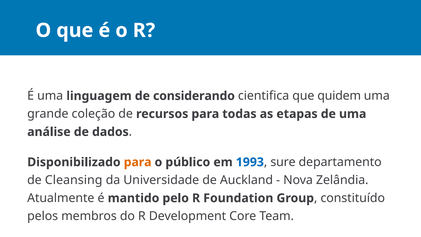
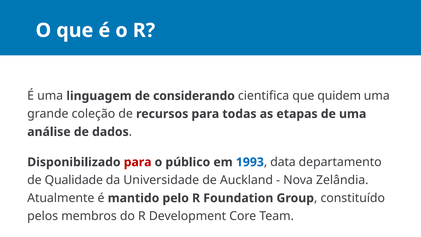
para at (138, 162) colour: orange -> red
sure: sure -> data
Cleansing: Cleansing -> Qualidade
